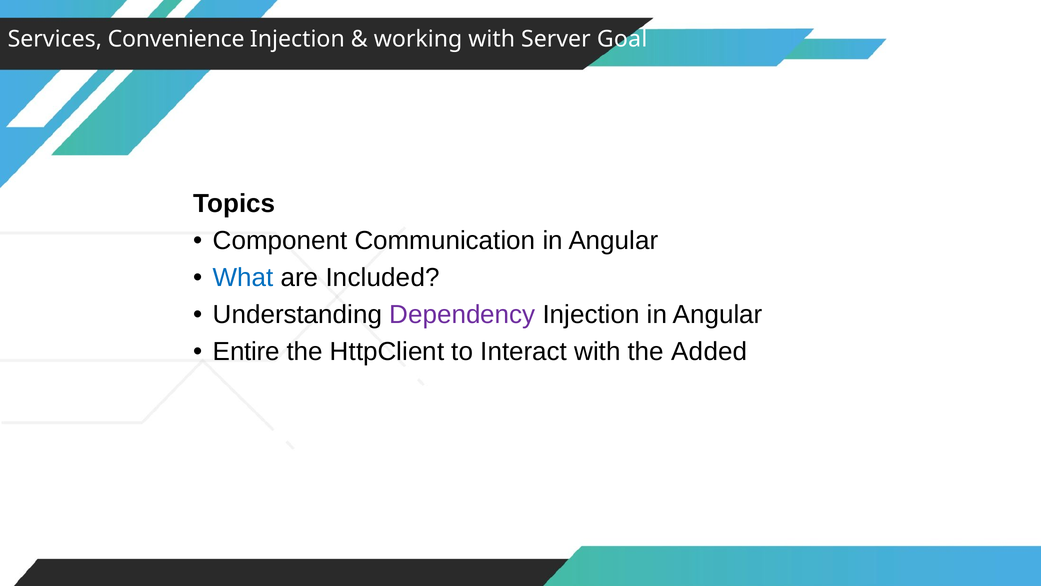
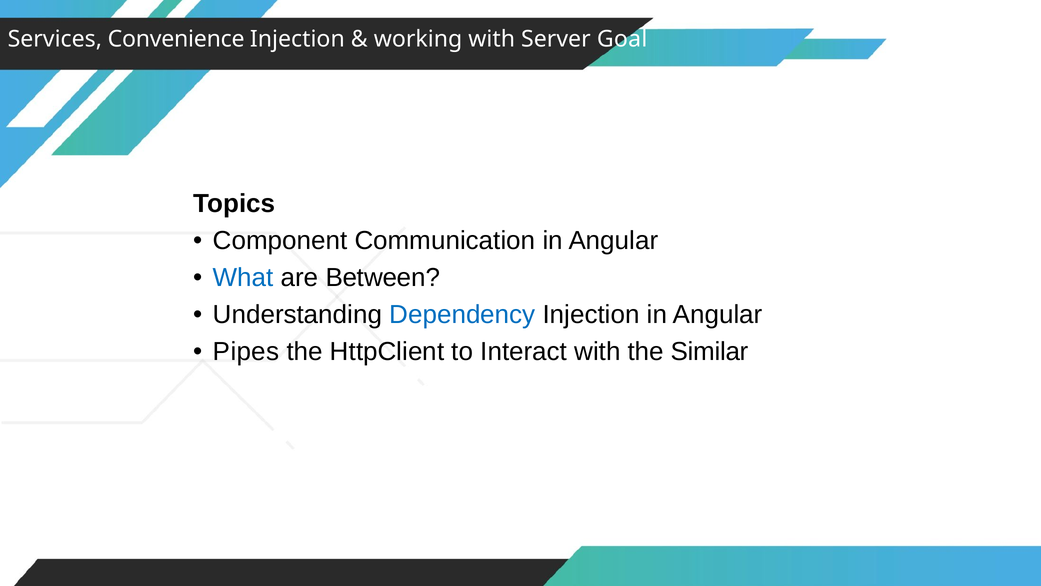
Included: Included -> Between
Dependency colour: purple -> blue
Entire: Entire -> Pipes
Added: Added -> Similar
